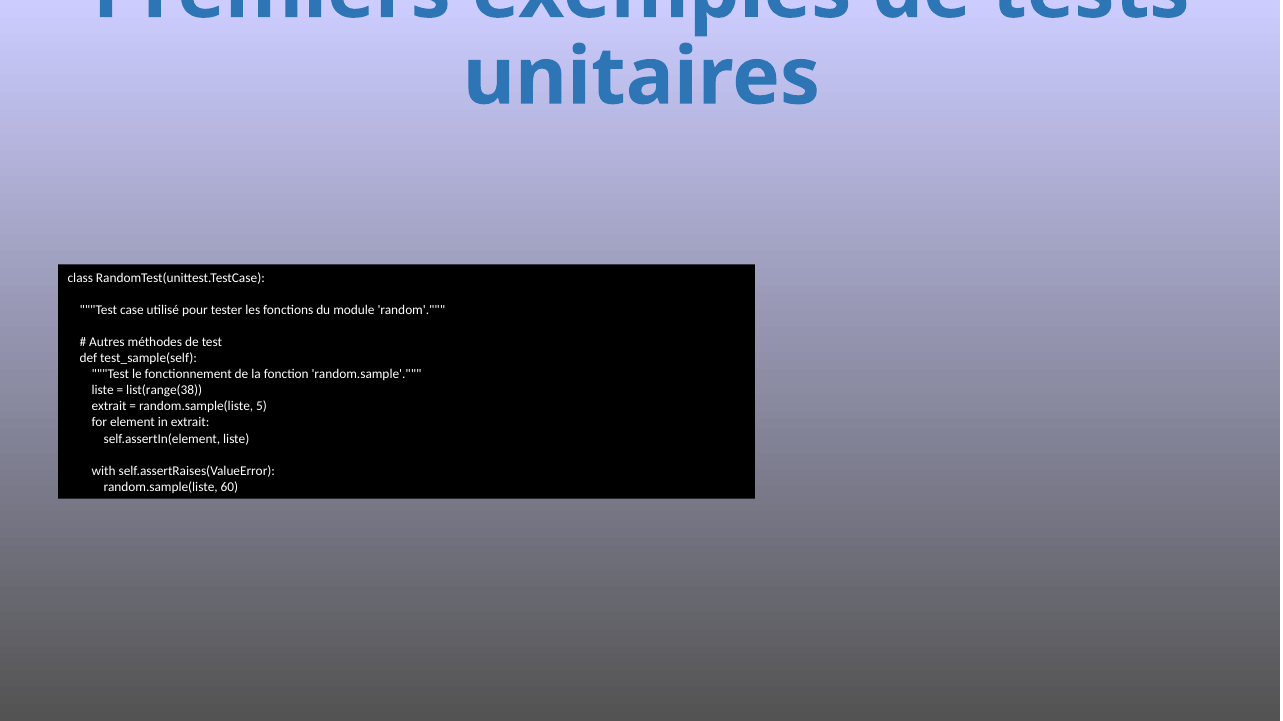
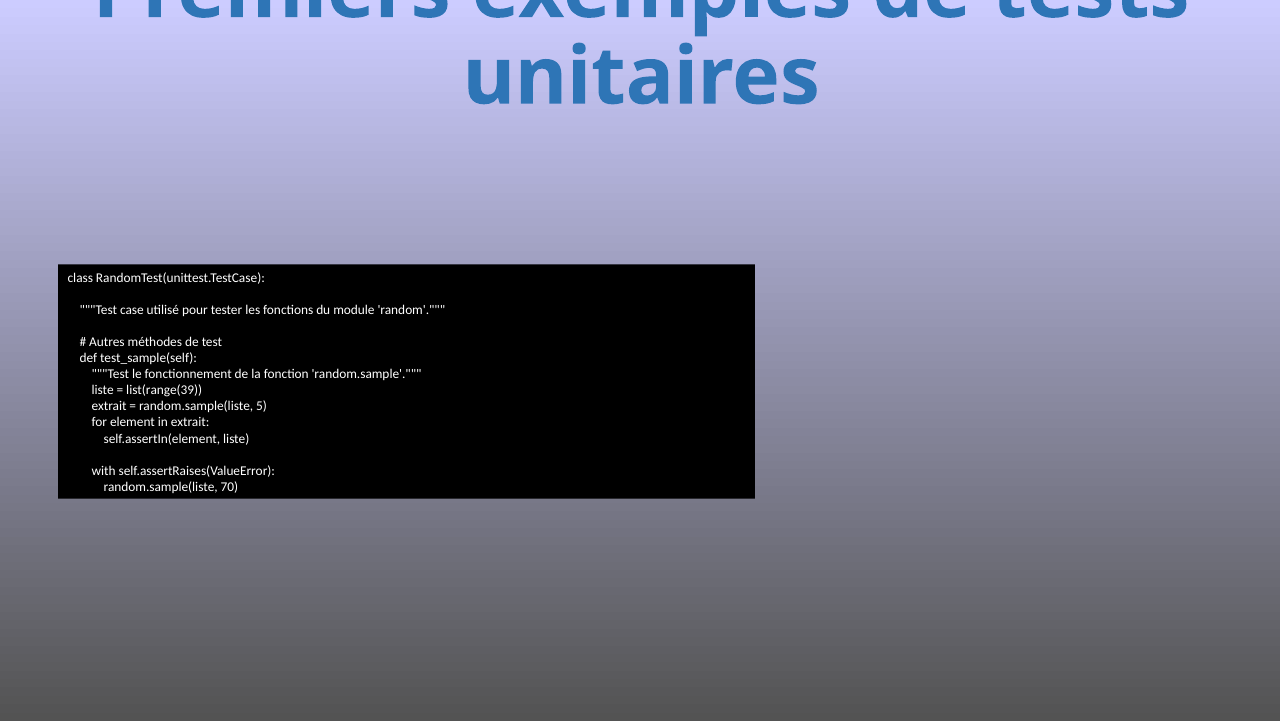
list(range(38: list(range(38 -> list(range(39
60: 60 -> 70
